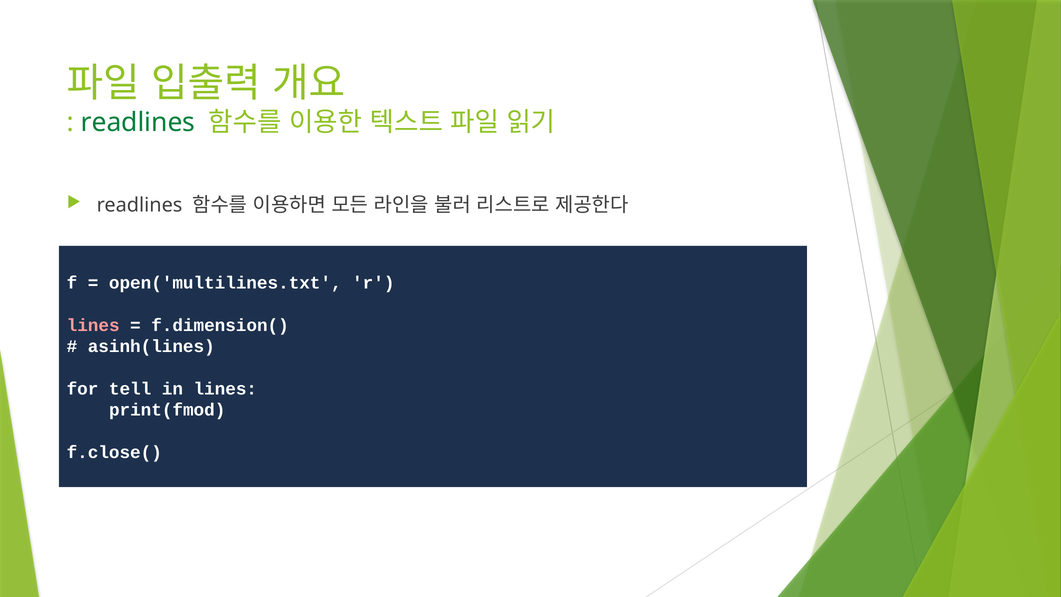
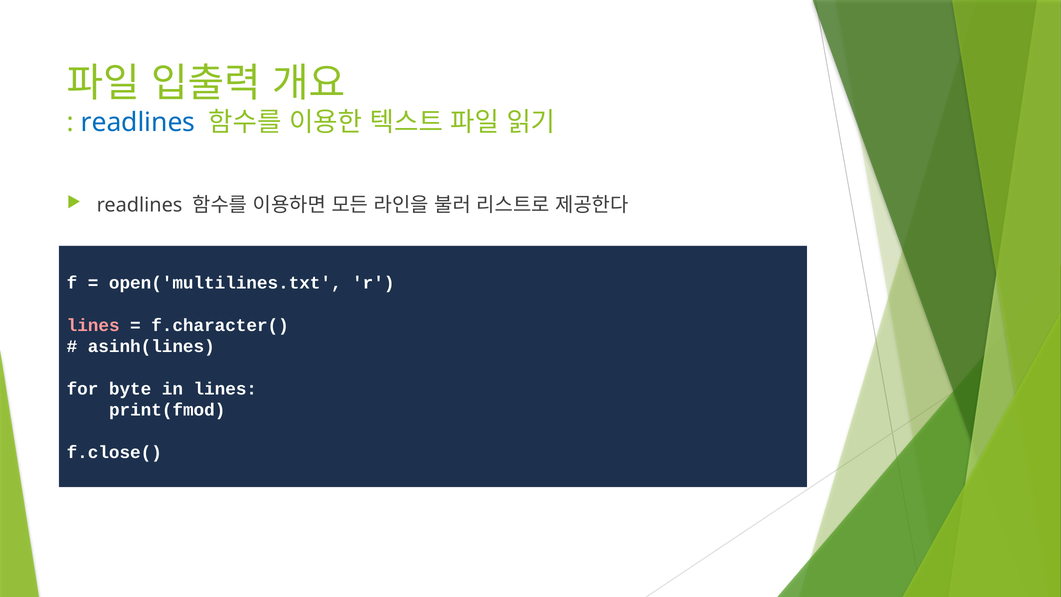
readlines at (138, 123) colour: green -> blue
f.dimension(: f.dimension( -> f.character(
tell: tell -> byte
